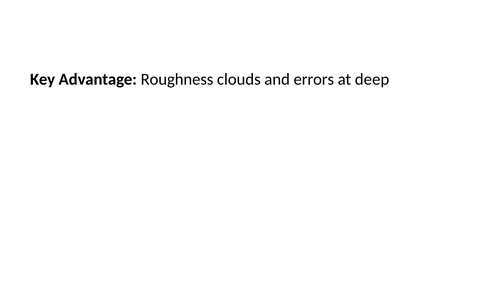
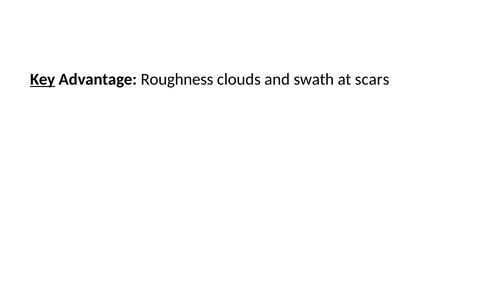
Key underline: none -> present
errors: errors -> swath
deep: deep -> scars
